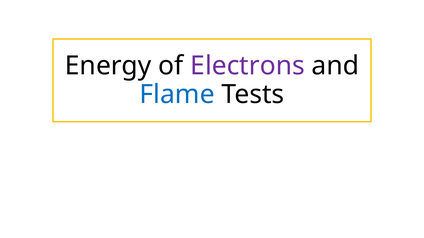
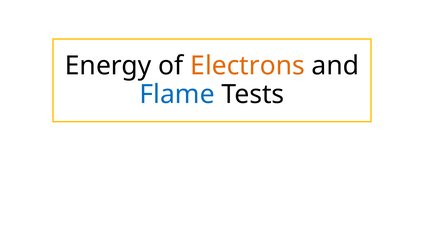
Electrons colour: purple -> orange
